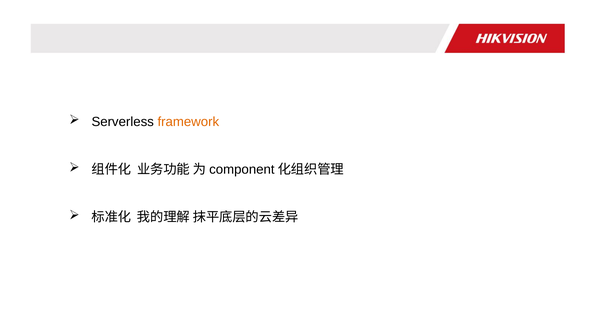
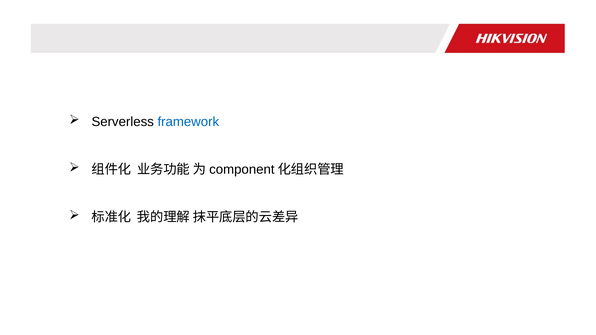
framework colour: orange -> blue
